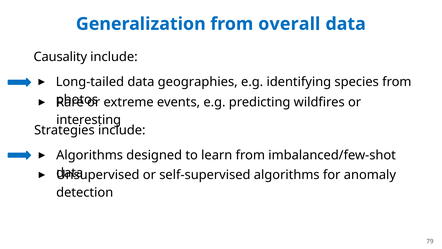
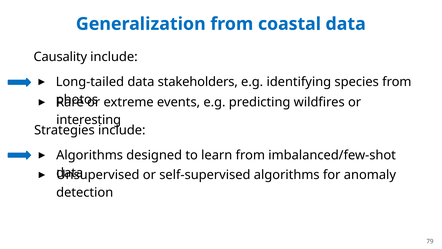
overall: overall -> coastal
geographies: geographies -> stakeholders
